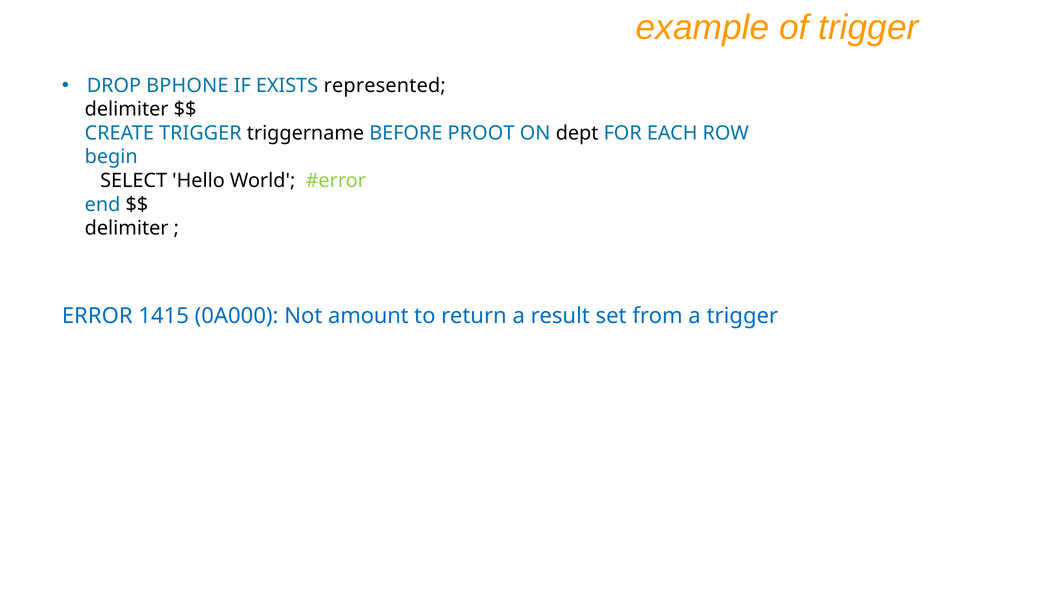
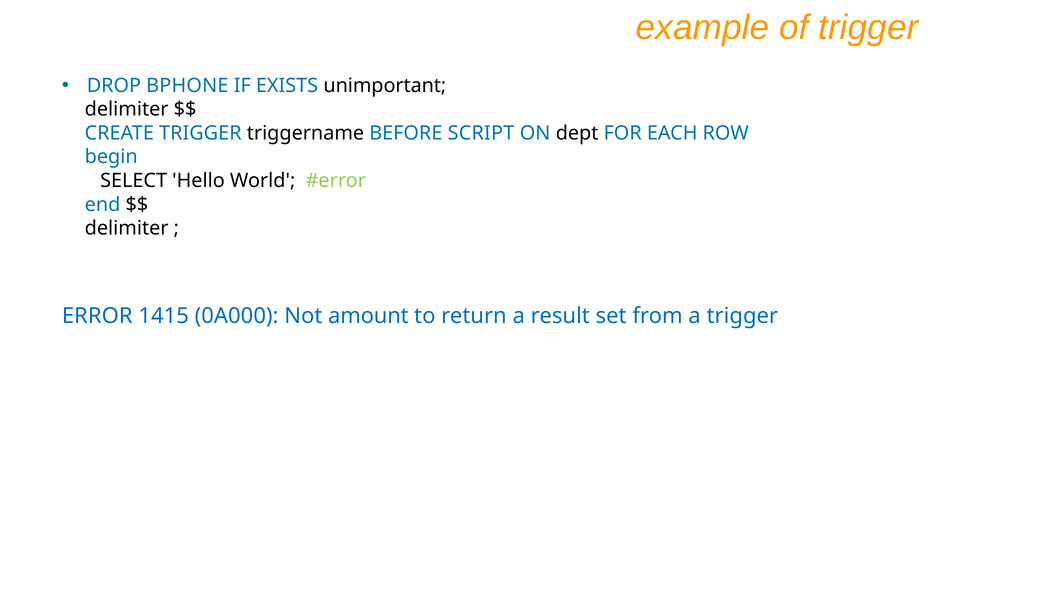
represented: represented -> unimportant
PROOT: PROOT -> SCRIPT
